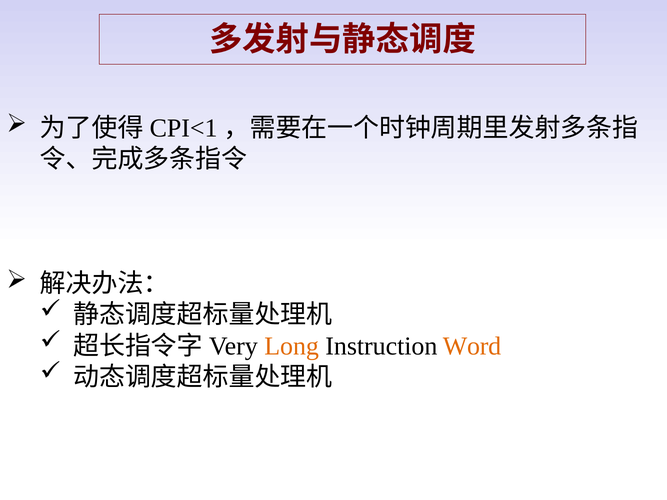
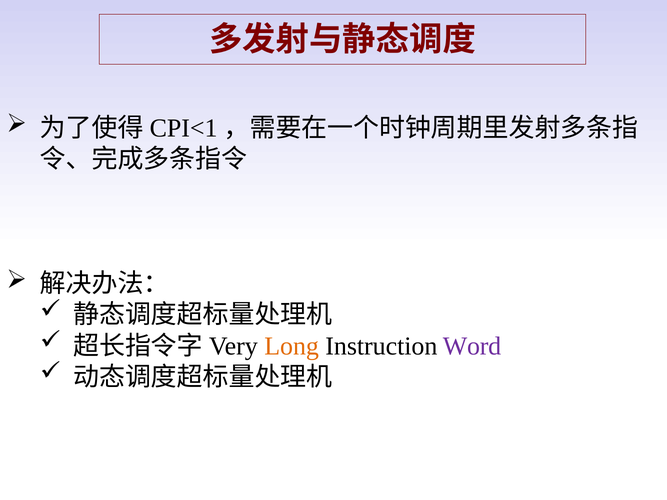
Word colour: orange -> purple
